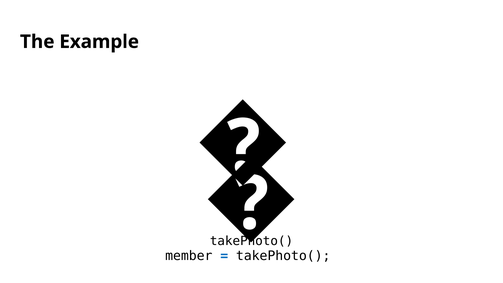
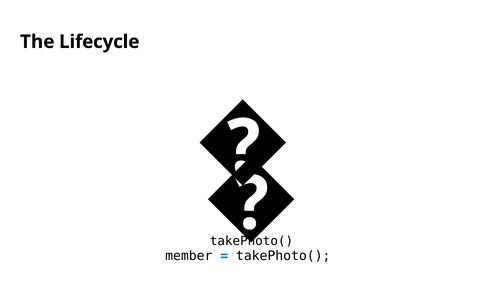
Example: Example -> Lifecycle
